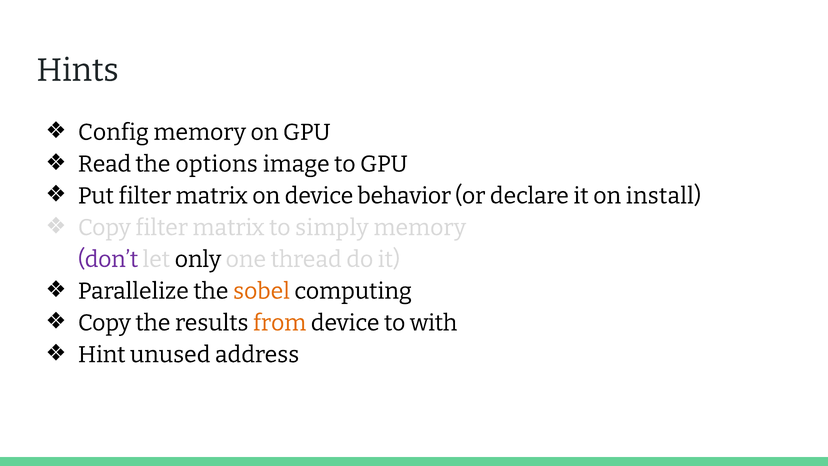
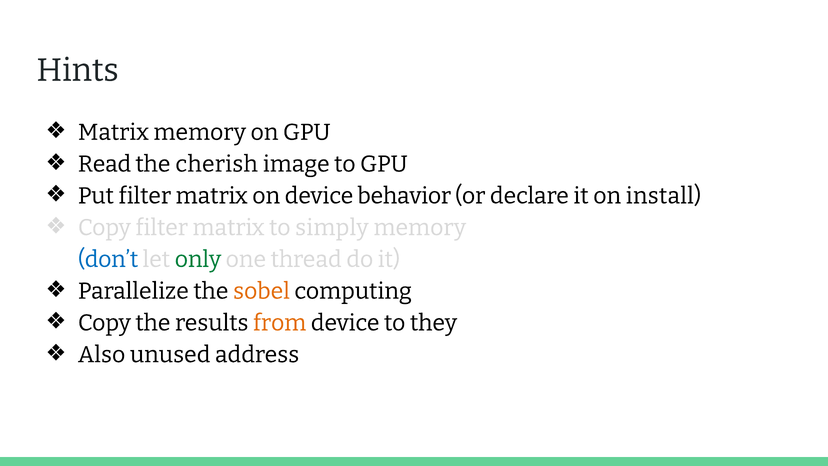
Config at (113, 132): Config -> Matrix
options: options -> cherish
don’t colour: purple -> blue
only colour: black -> green
with: with -> they
Hint: Hint -> Also
